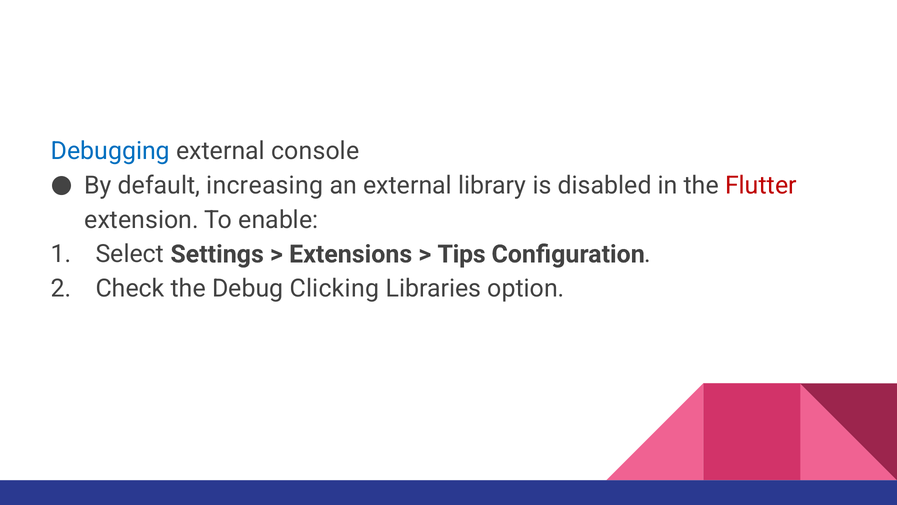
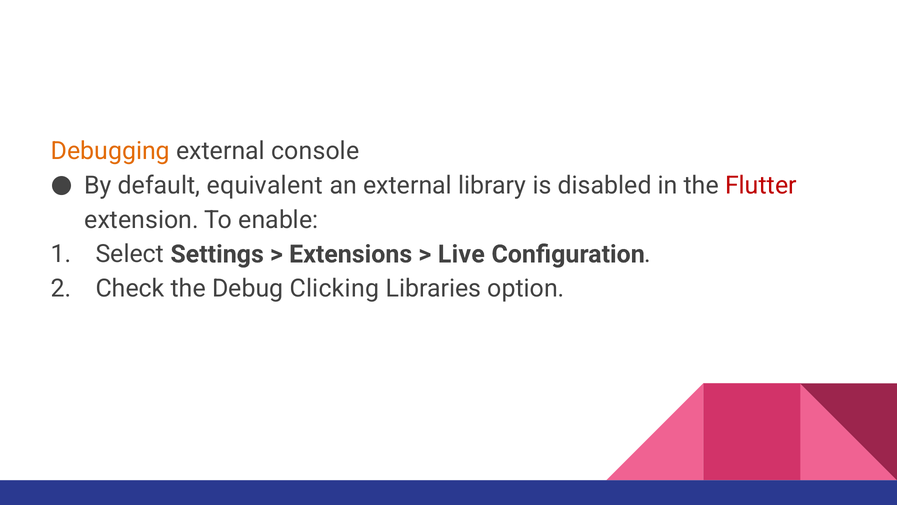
Debugging colour: blue -> orange
increasing: increasing -> equivalent
Tips: Tips -> Live
